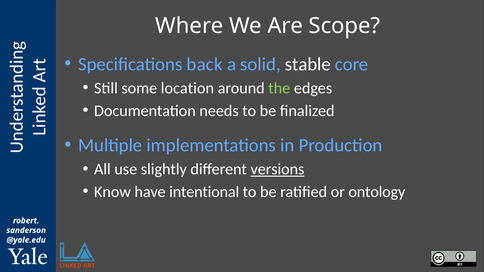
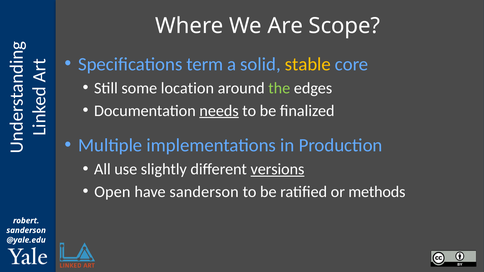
back: back -> term
stable colour: white -> yellow
needs underline: none -> present
Know: Know -> Open
have intentional: intentional -> sanderson
ontology: ontology -> methods
